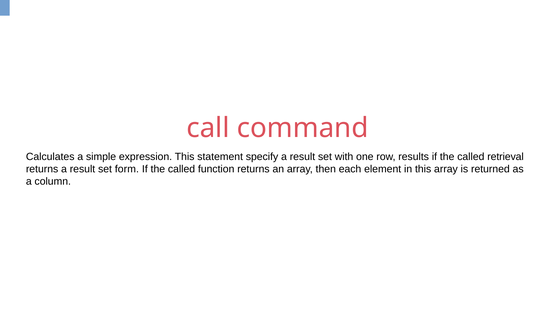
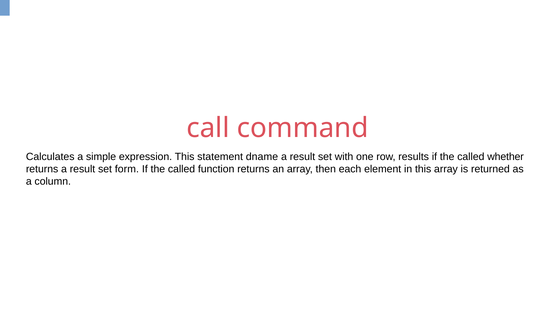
specify: specify -> dname
retrieval: retrieval -> whether
